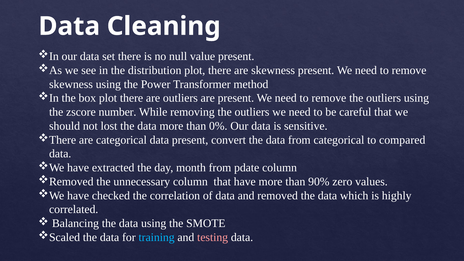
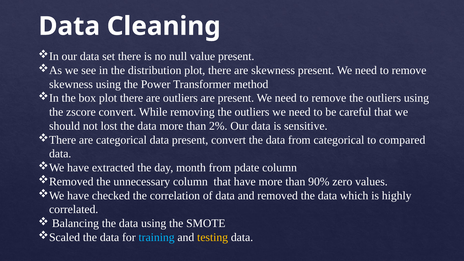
zscore number: number -> convert
0%: 0% -> 2%
testing colour: pink -> yellow
